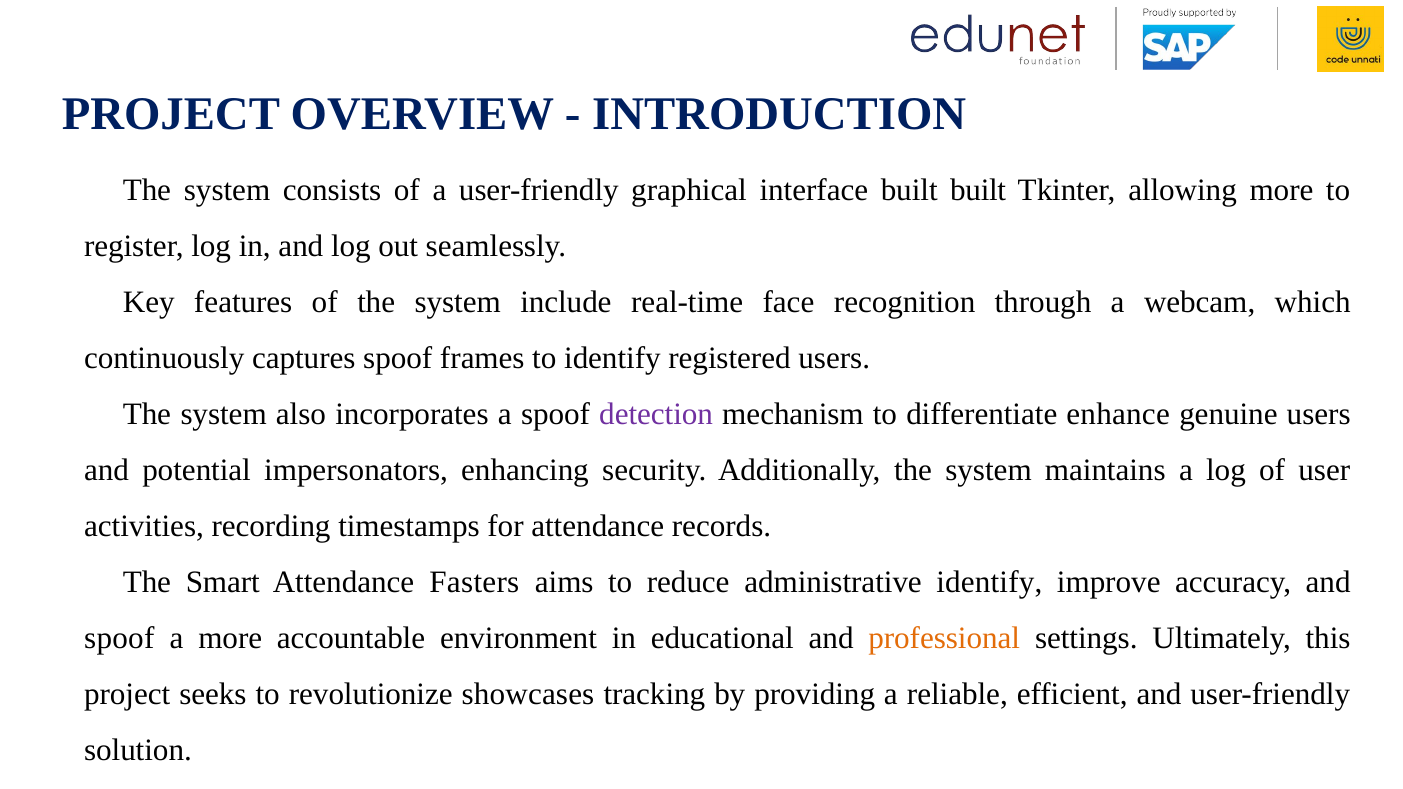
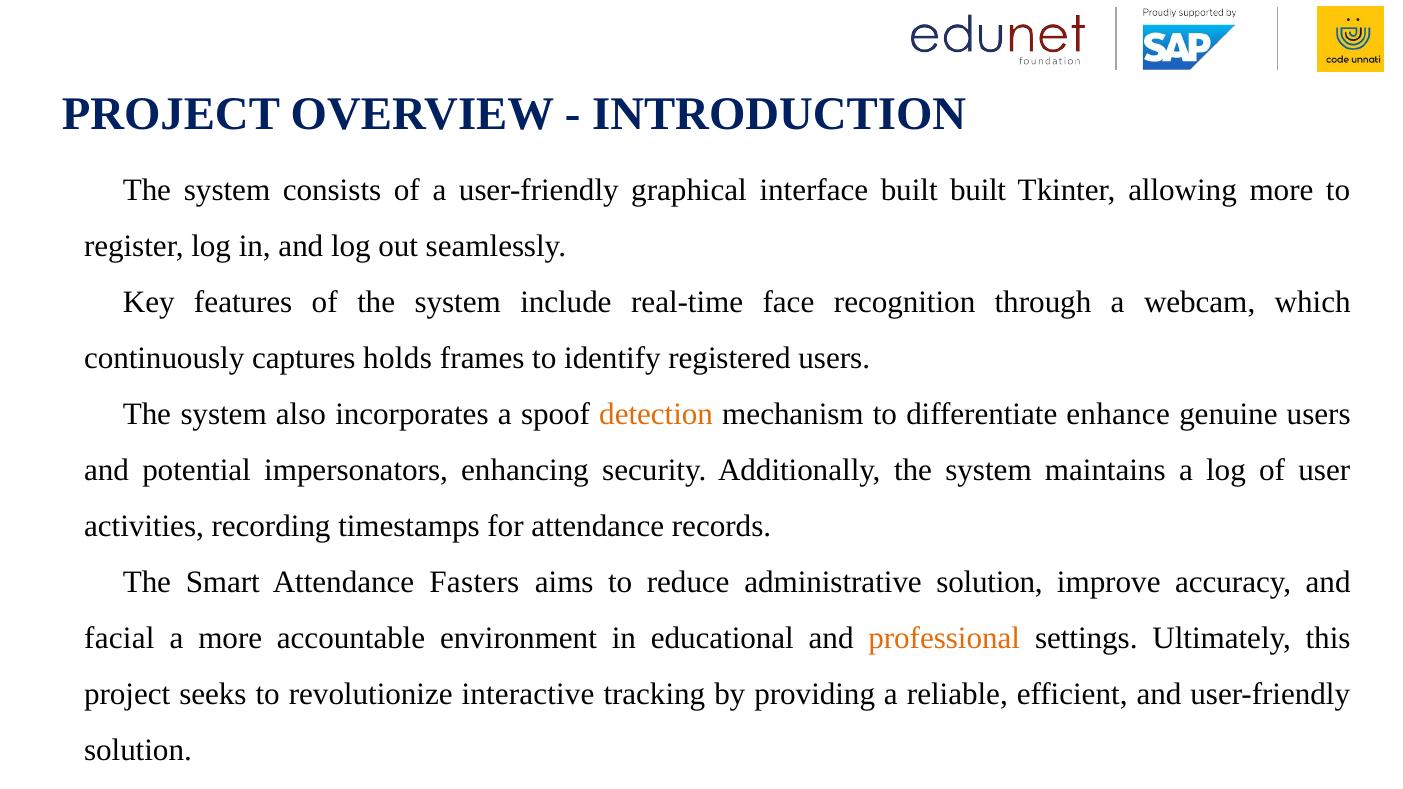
captures spoof: spoof -> holds
detection colour: purple -> orange
administrative identify: identify -> solution
spoof at (119, 639): spoof -> facial
showcases: showcases -> interactive
